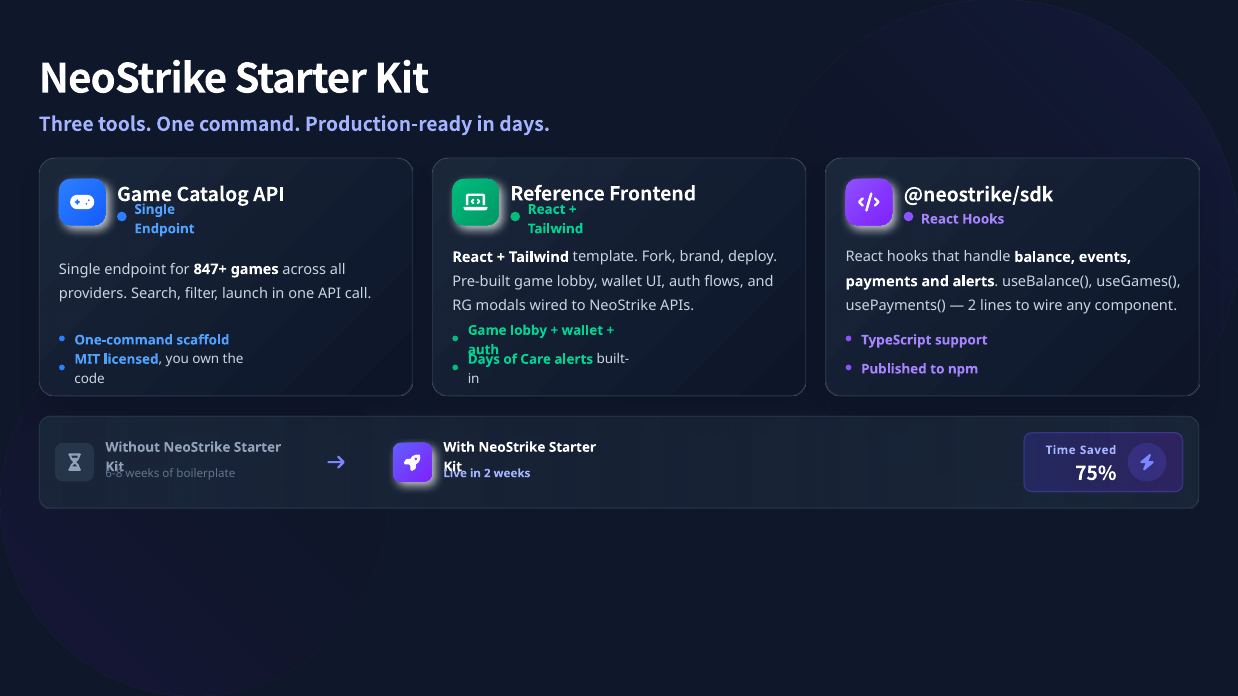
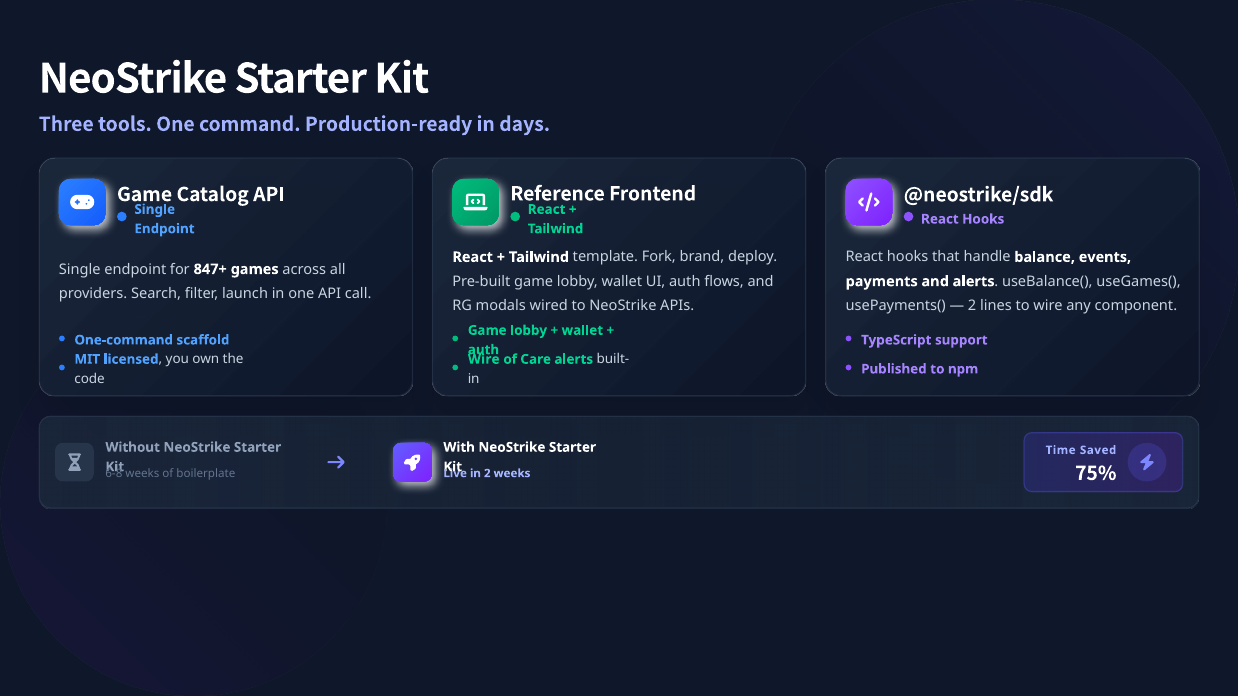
Days at (484, 359): Days -> Wire
